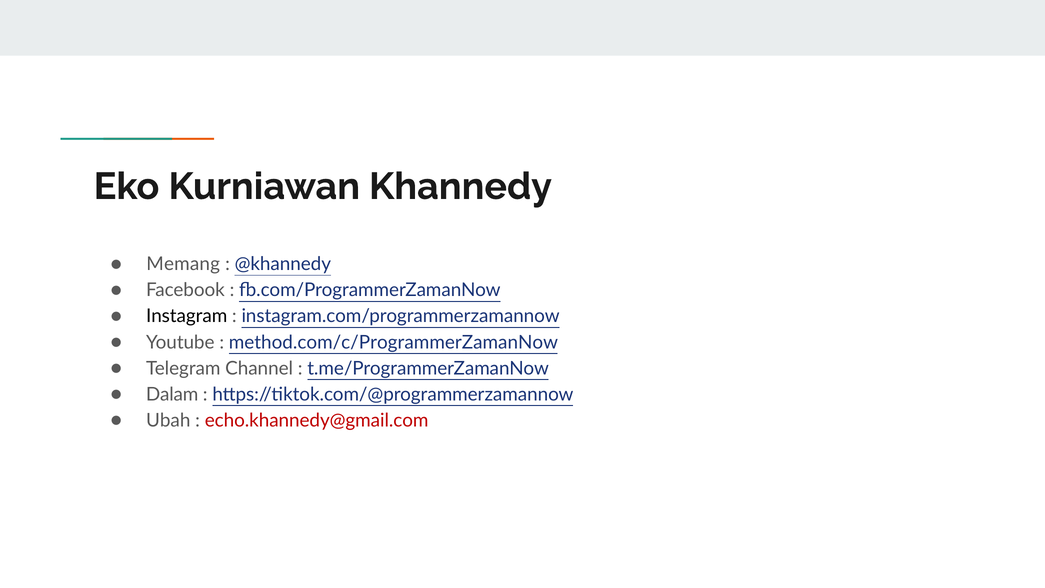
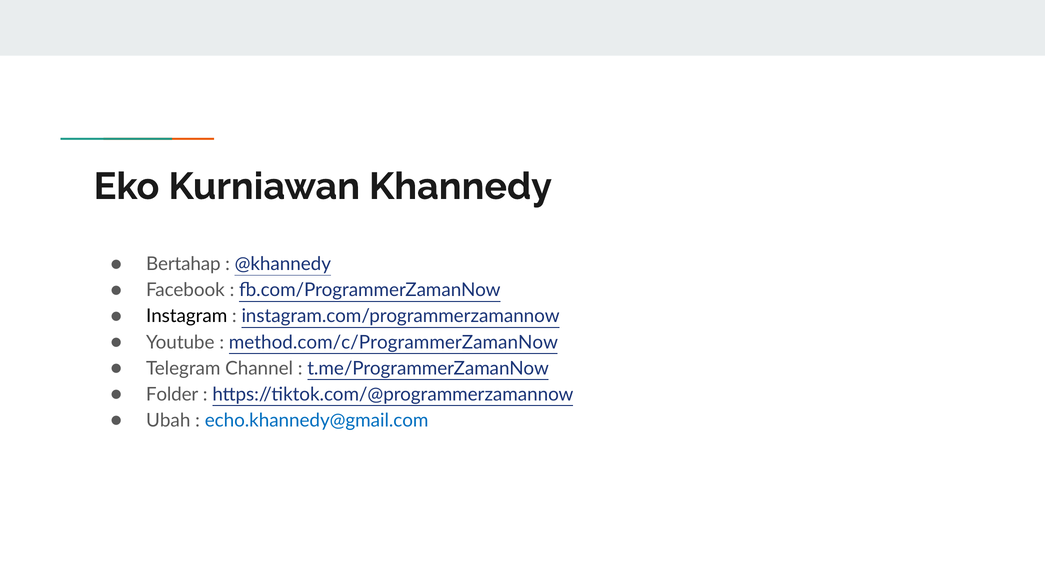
Memang: Memang -> Bertahap
Dalam: Dalam -> Folder
echo.khannedy@gmail.com colour: red -> blue
